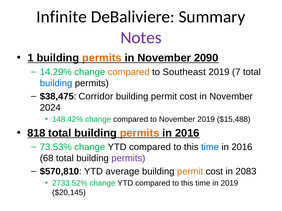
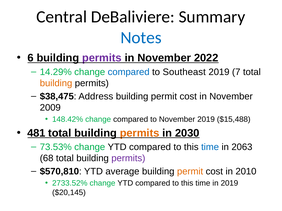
Infinite: Infinite -> Central
Notes colour: purple -> blue
1: 1 -> 6
permits at (102, 58) colour: orange -> purple
2090: 2090 -> 2022
compared at (129, 72) colour: orange -> blue
building at (56, 83) colour: blue -> orange
Corridor: Corridor -> Address
2024: 2024 -> 2009
818: 818 -> 481
2016 at (187, 133): 2016 -> 2030
2016 at (242, 147): 2016 -> 2063
2083: 2083 -> 2010
